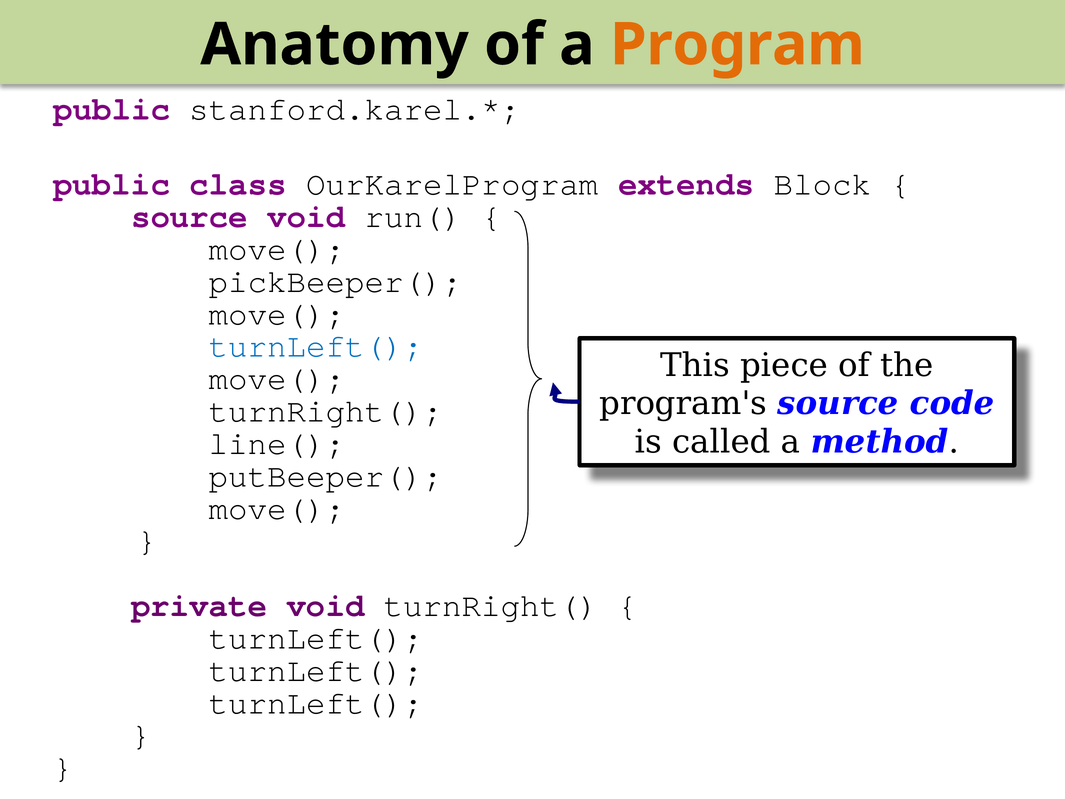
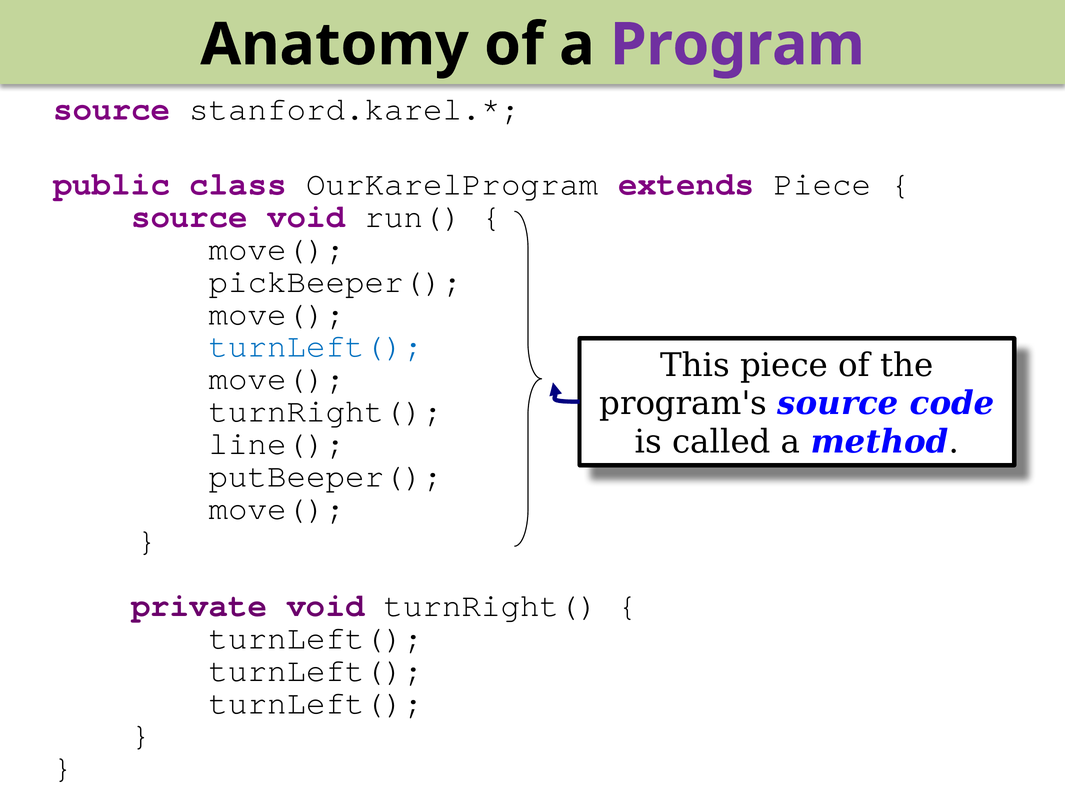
Program colour: orange -> purple
public at (112, 109): public -> source
extends Block: Block -> Piece
